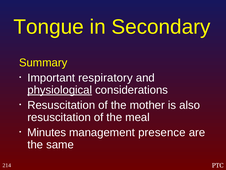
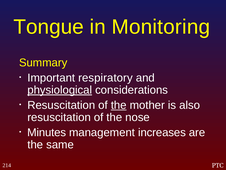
Secondary: Secondary -> Monitoring
the at (119, 105) underline: none -> present
meal: meal -> nose
presence: presence -> increases
